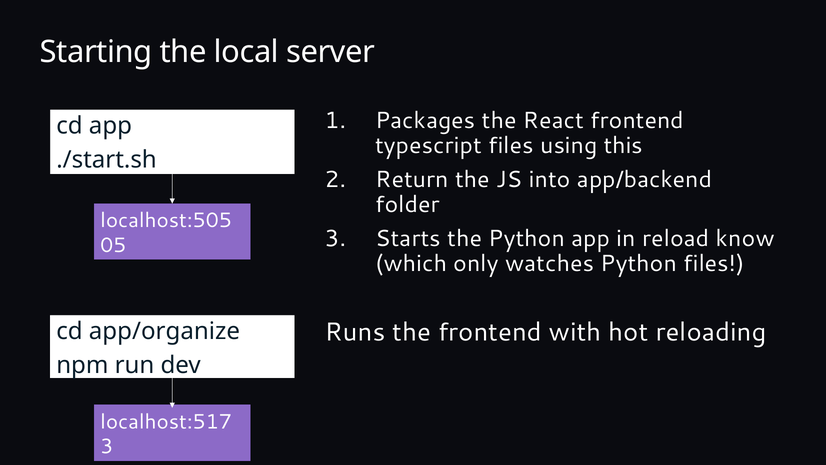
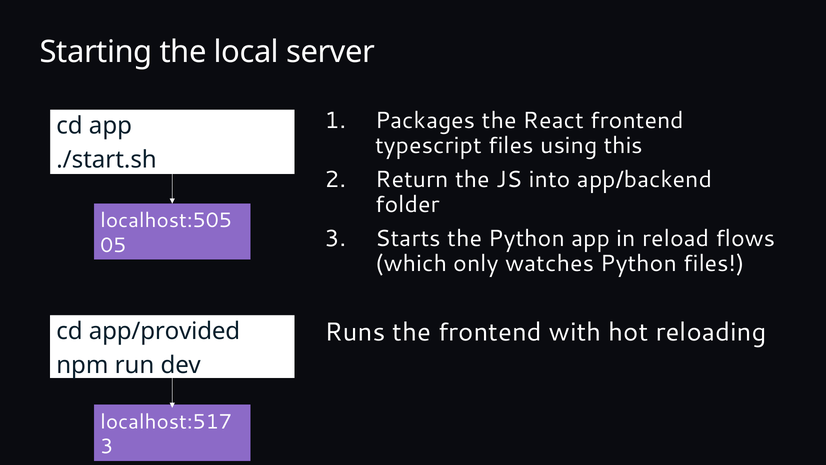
know: know -> flows
app/organize: app/organize -> app/provided
